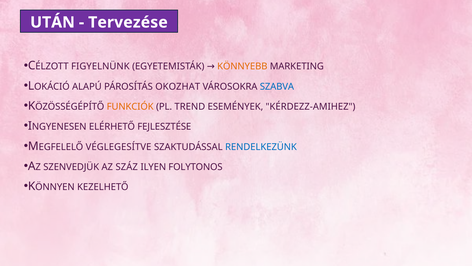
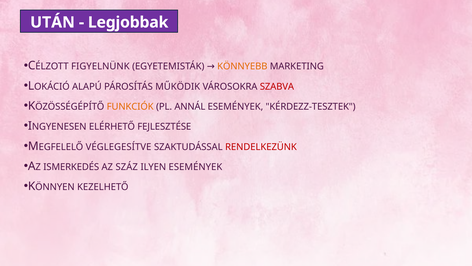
Tervezése: Tervezése -> Legjobbak
OKOZHAT: OKOZHAT -> MŰKÖDIK
SZABVA colour: blue -> red
TREND: TREND -> ANNÁL
KÉRDEZZ-AMIHEZ: KÉRDEZZ-AMIHEZ -> KÉRDEZZ-TESZTEK
RENDELKEZÜNK colour: blue -> red
SZENVEDJÜK: SZENVEDJÜK -> ISMERKEDÉS
ILYEN FOLYTONOS: FOLYTONOS -> ESEMÉNYEK
